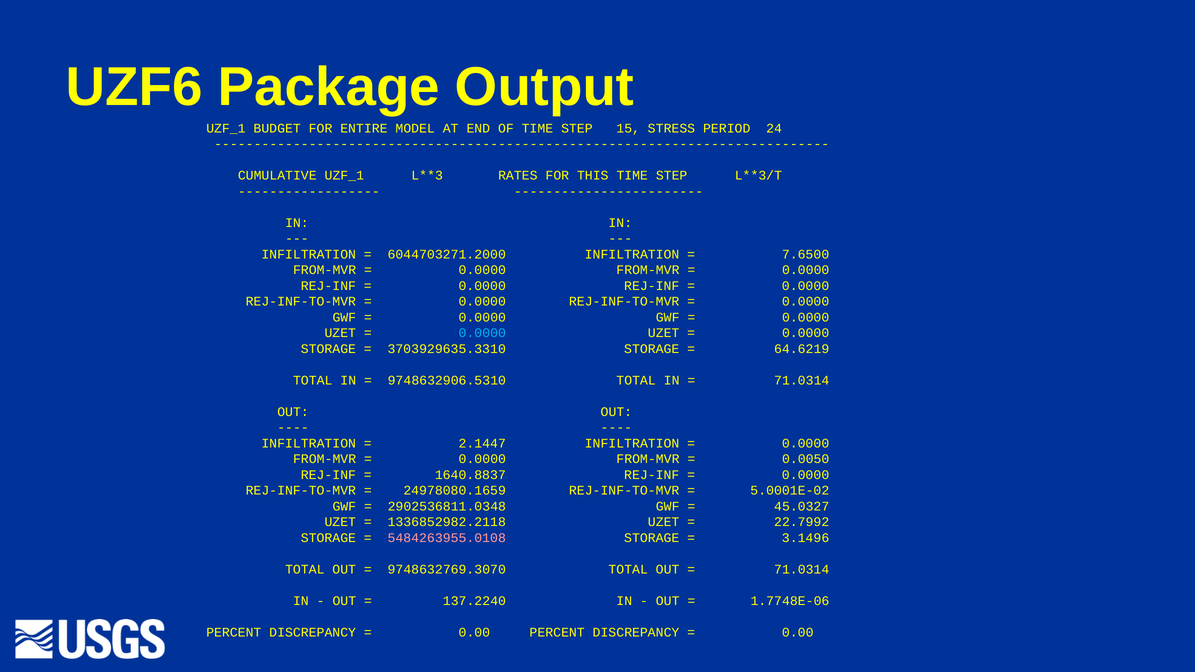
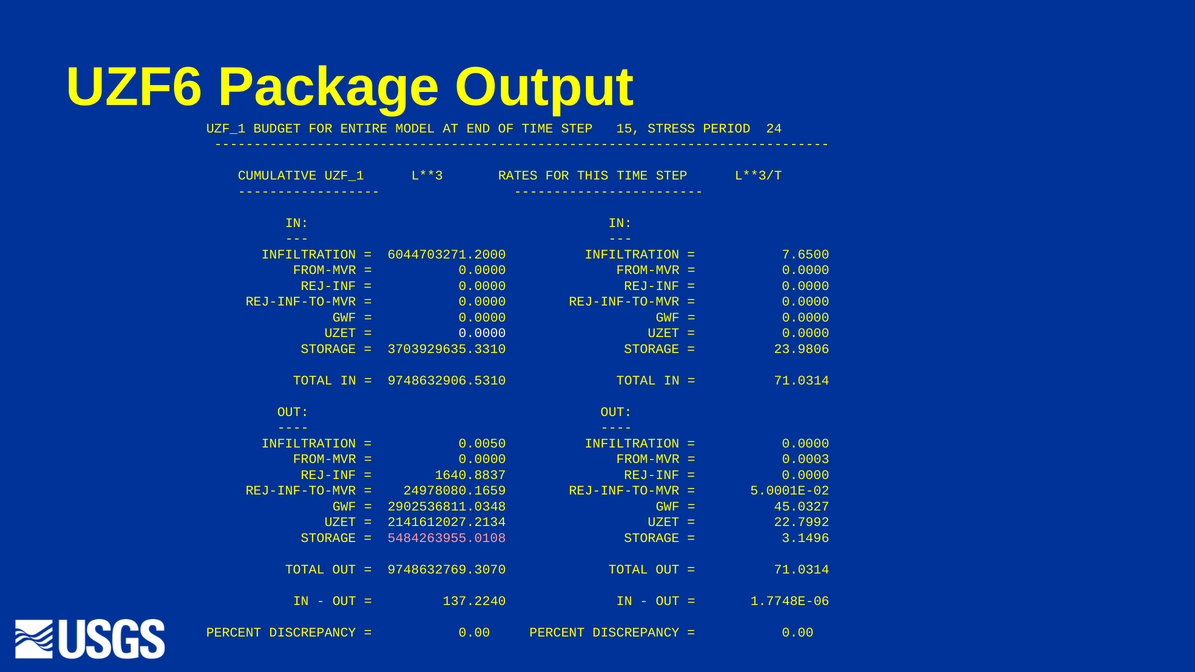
0.0000 at (482, 333) colour: light blue -> white
64.6219: 64.6219 -> 23.9806
2.1447: 2.1447 -> 0.0050
0.0050: 0.0050 -> 0.0003
1336852982.2118: 1336852982.2118 -> 2141612027.2134
